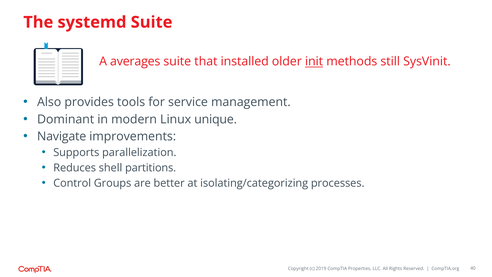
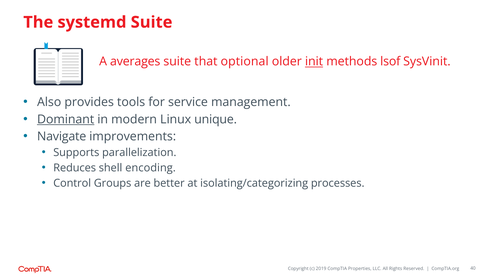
installed: installed -> optional
still: still -> lsof
Dominant underline: none -> present
partitions: partitions -> encoding
